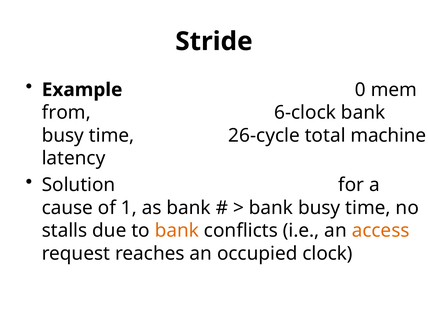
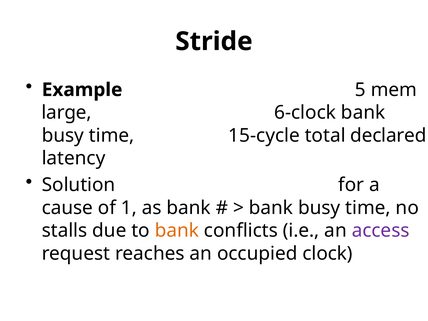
0: 0 -> 5
from: from -> large
26-cycle: 26-cycle -> 15-cycle
machine: machine -> declared
access colour: orange -> purple
